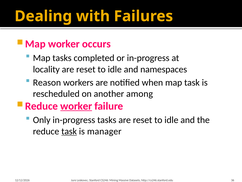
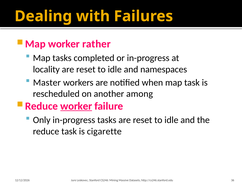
occurs: occurs -> rather
Reason: Reason -> Master
task at (69, 131) underline: present -> none
manager: manager -> cigarette
